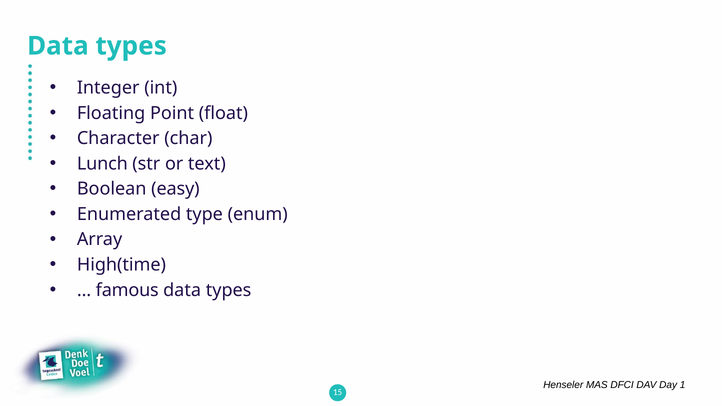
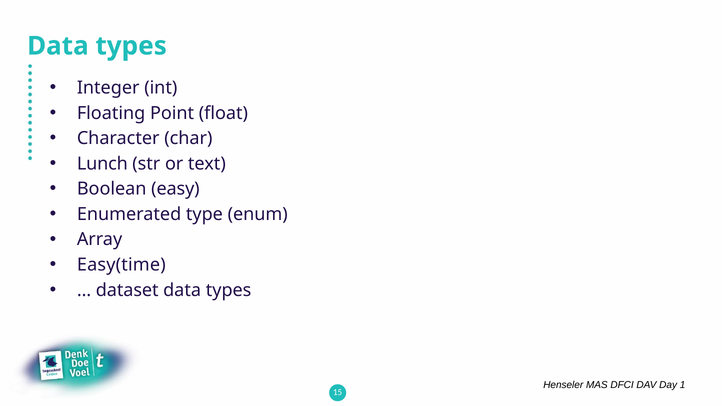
High(time: High(time -> Easy(time
famous: famous -> dataset
